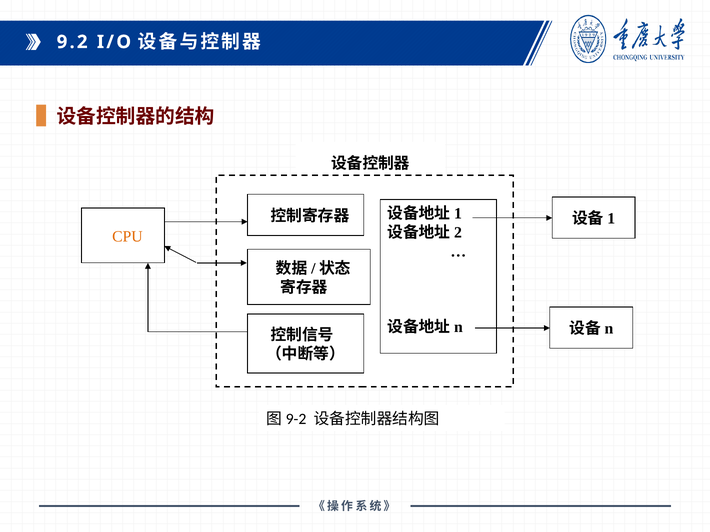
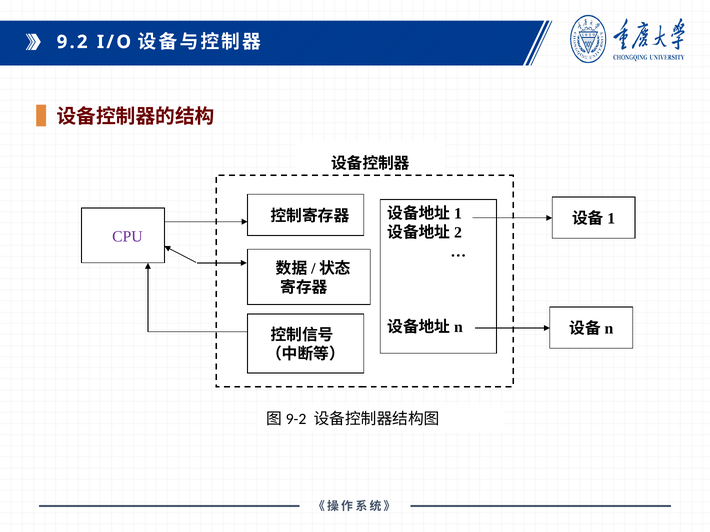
CPU colour: orange -> purple
